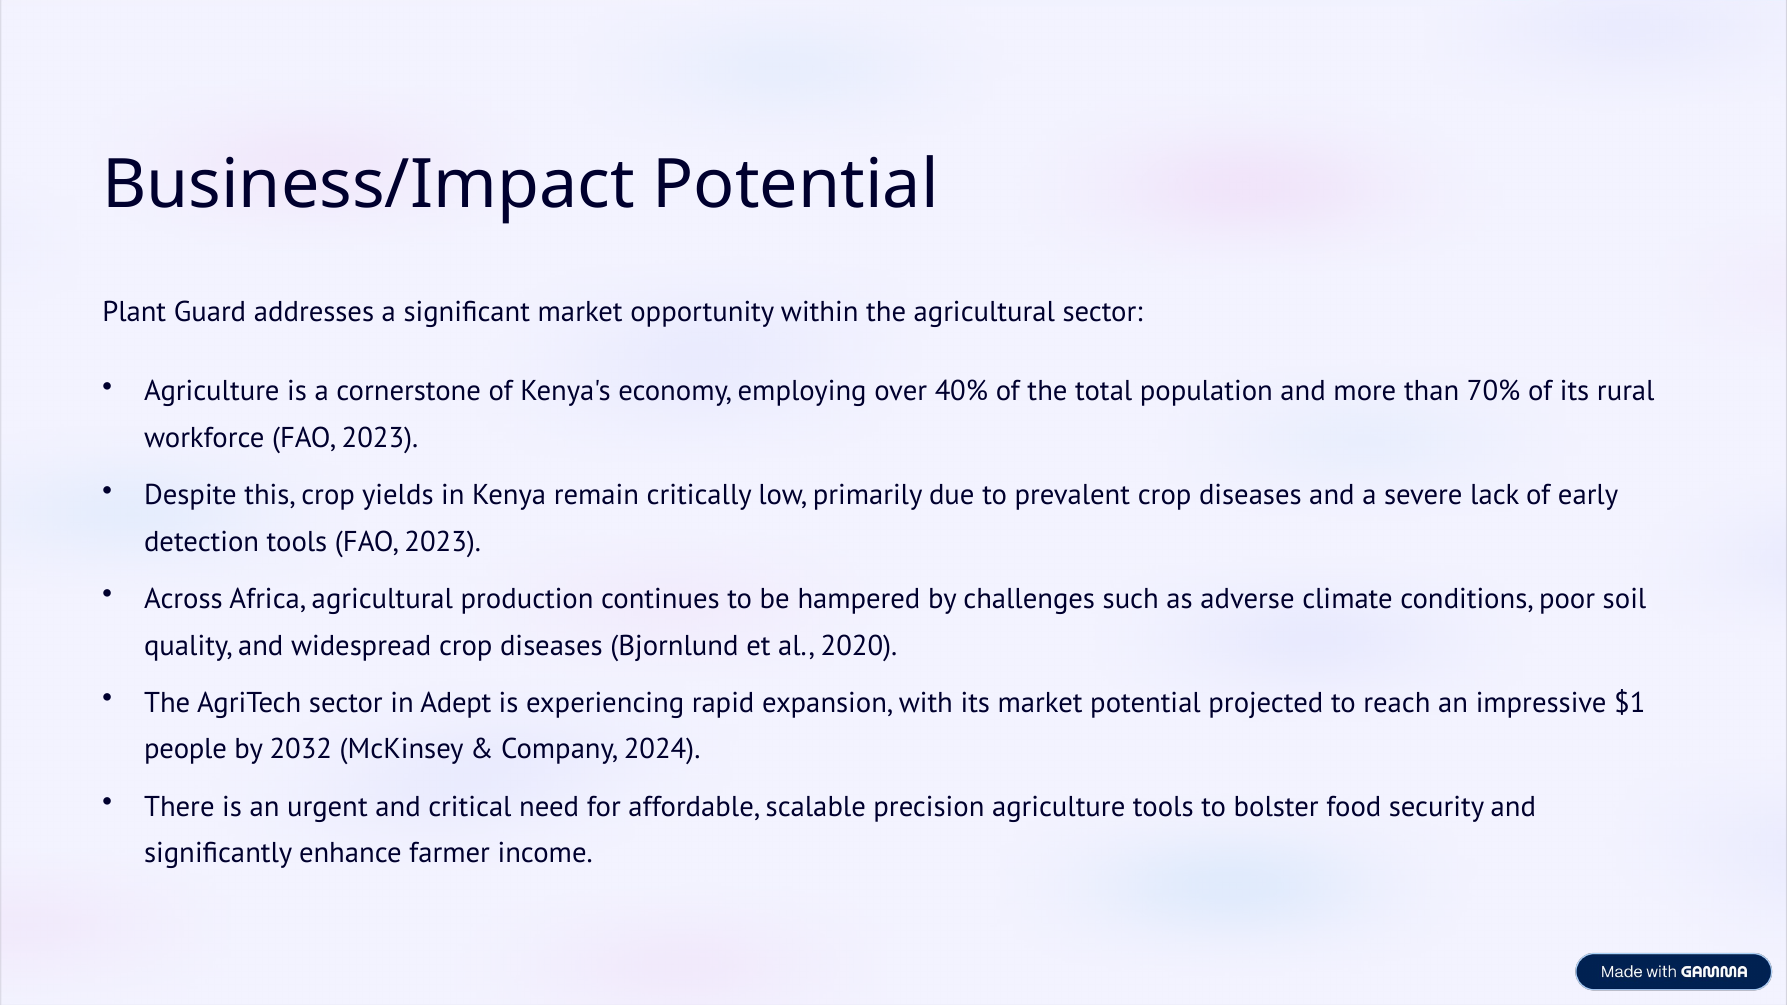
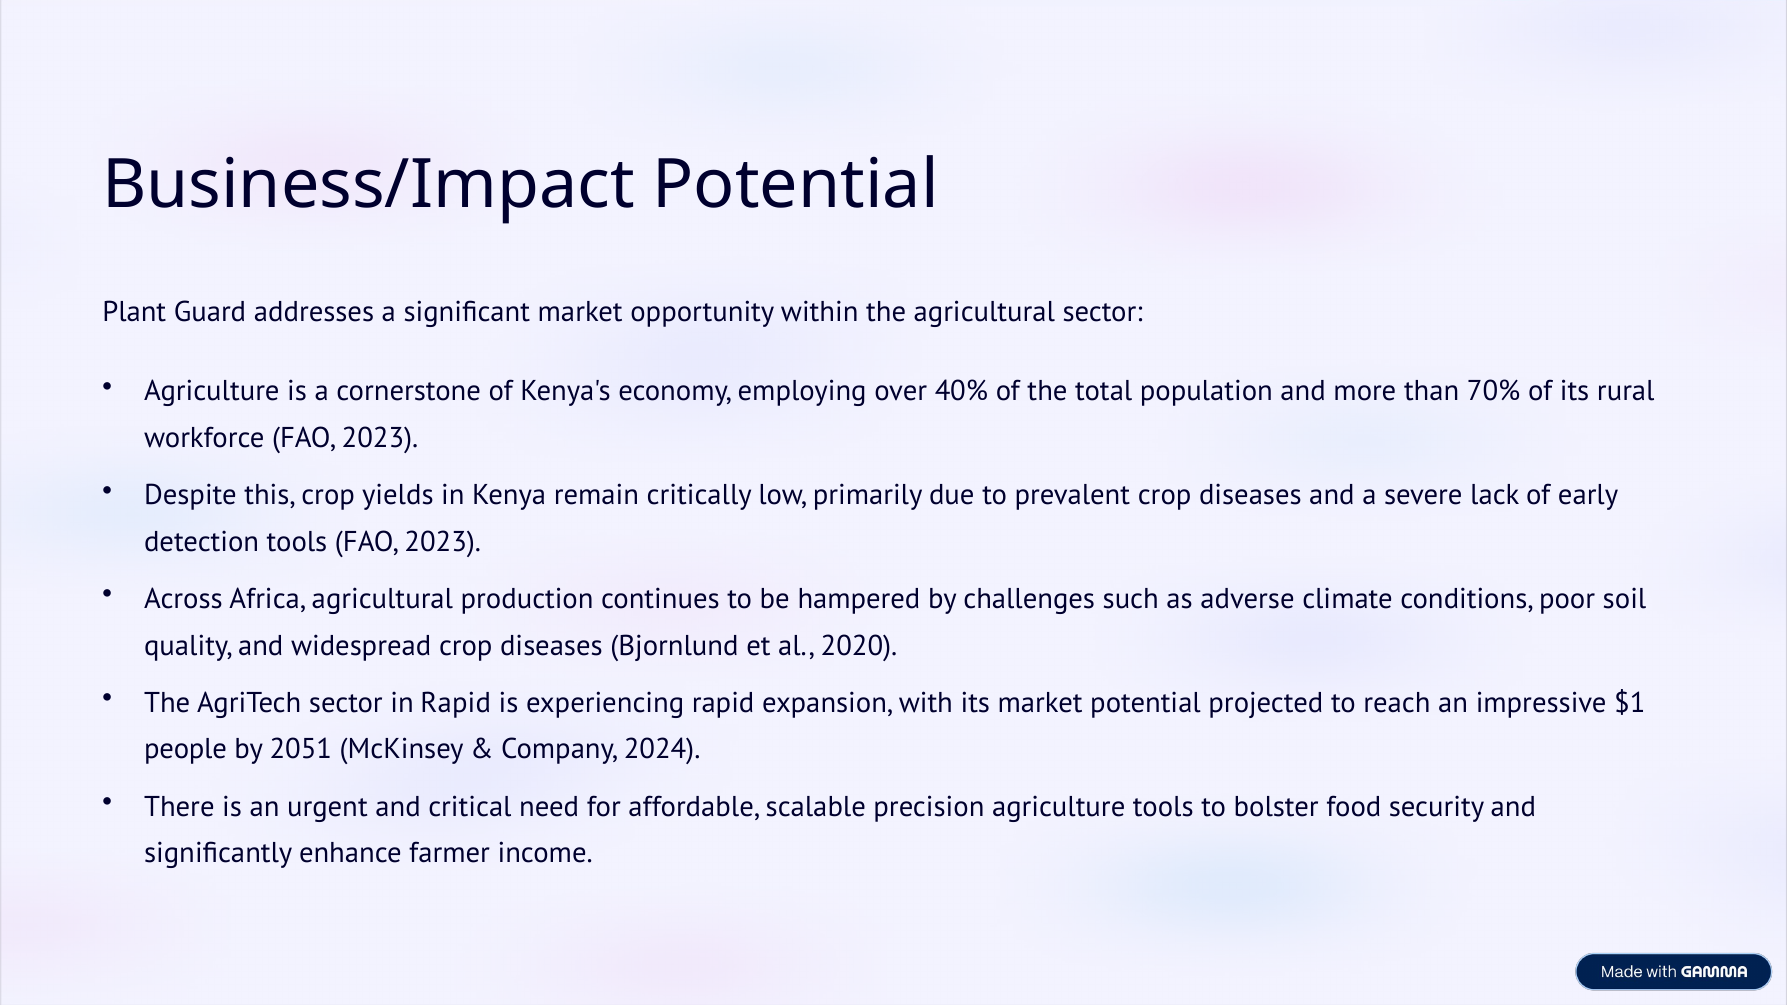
in Adept: Adept -> Rapid
2032: 2032 -> 2051
